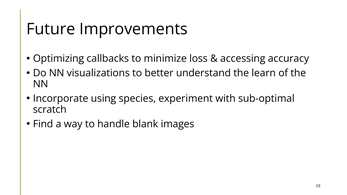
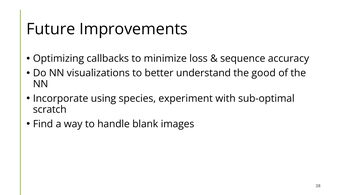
accessing: accessing -> sequence
learn: learn -> good
